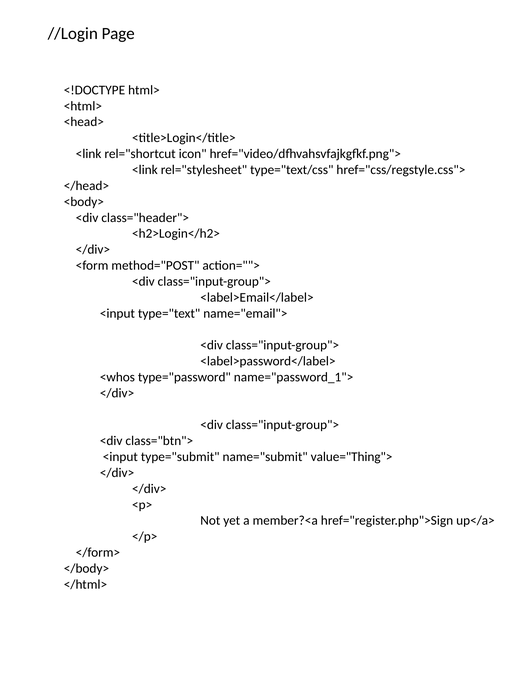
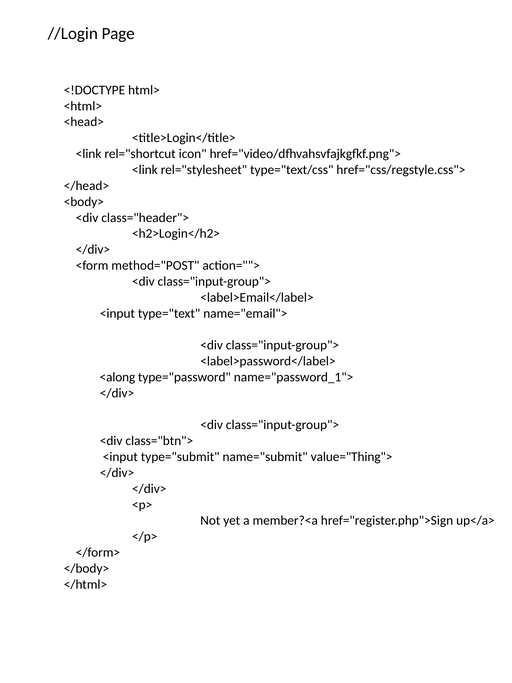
<whos: <whos -> <along
